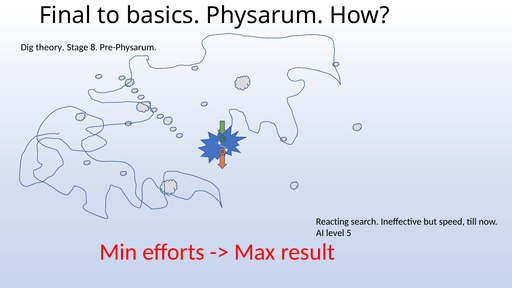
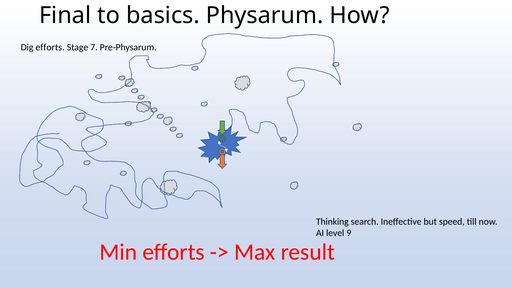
Dig theory: theory -> efforts
8: 8 -> 7
Reacting: Reacting -> Thinking
5: 5 -> 9
